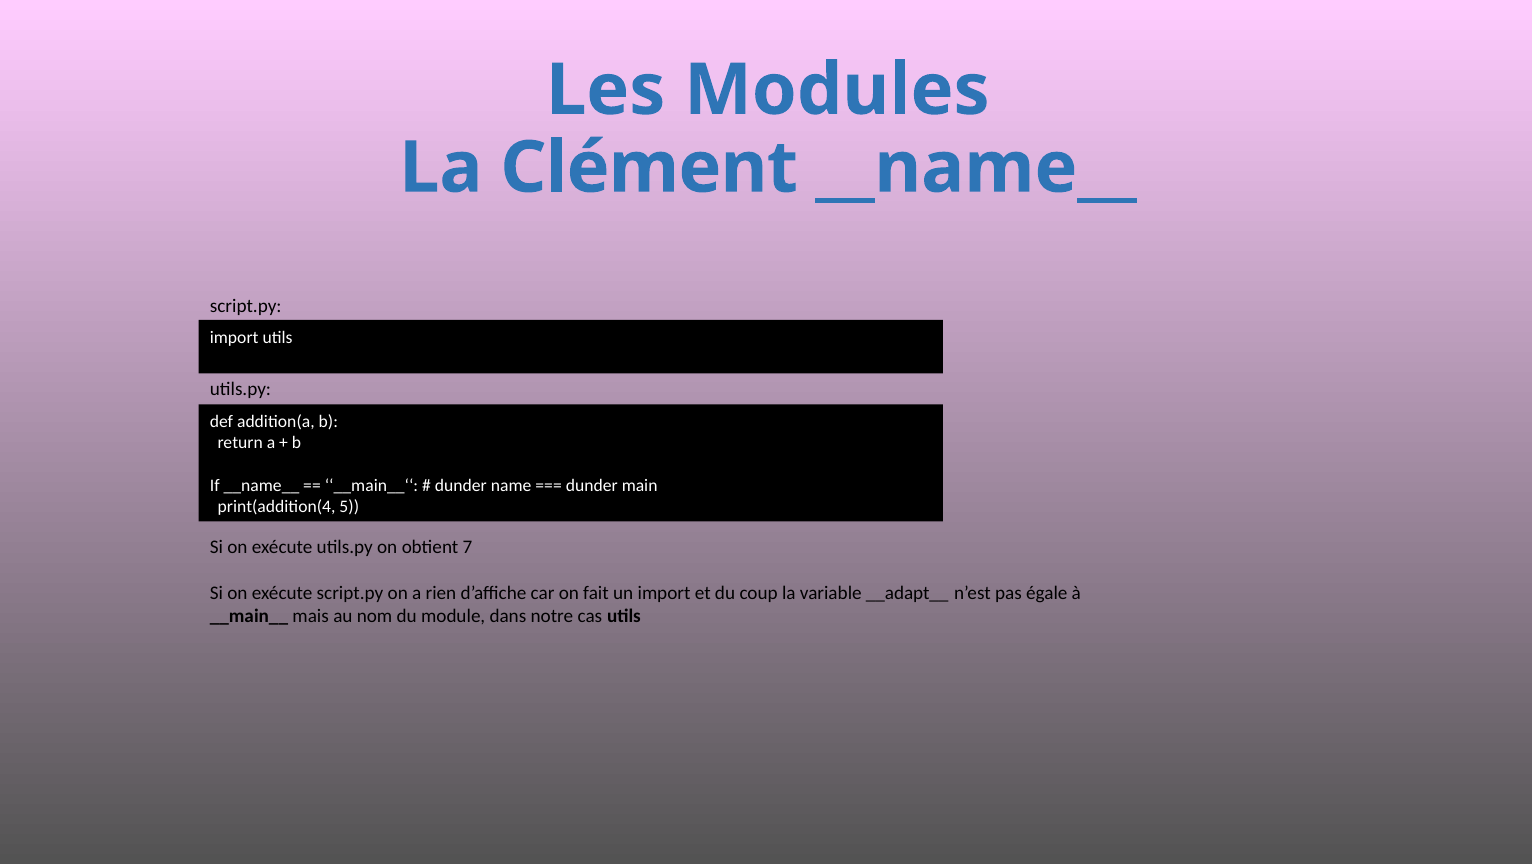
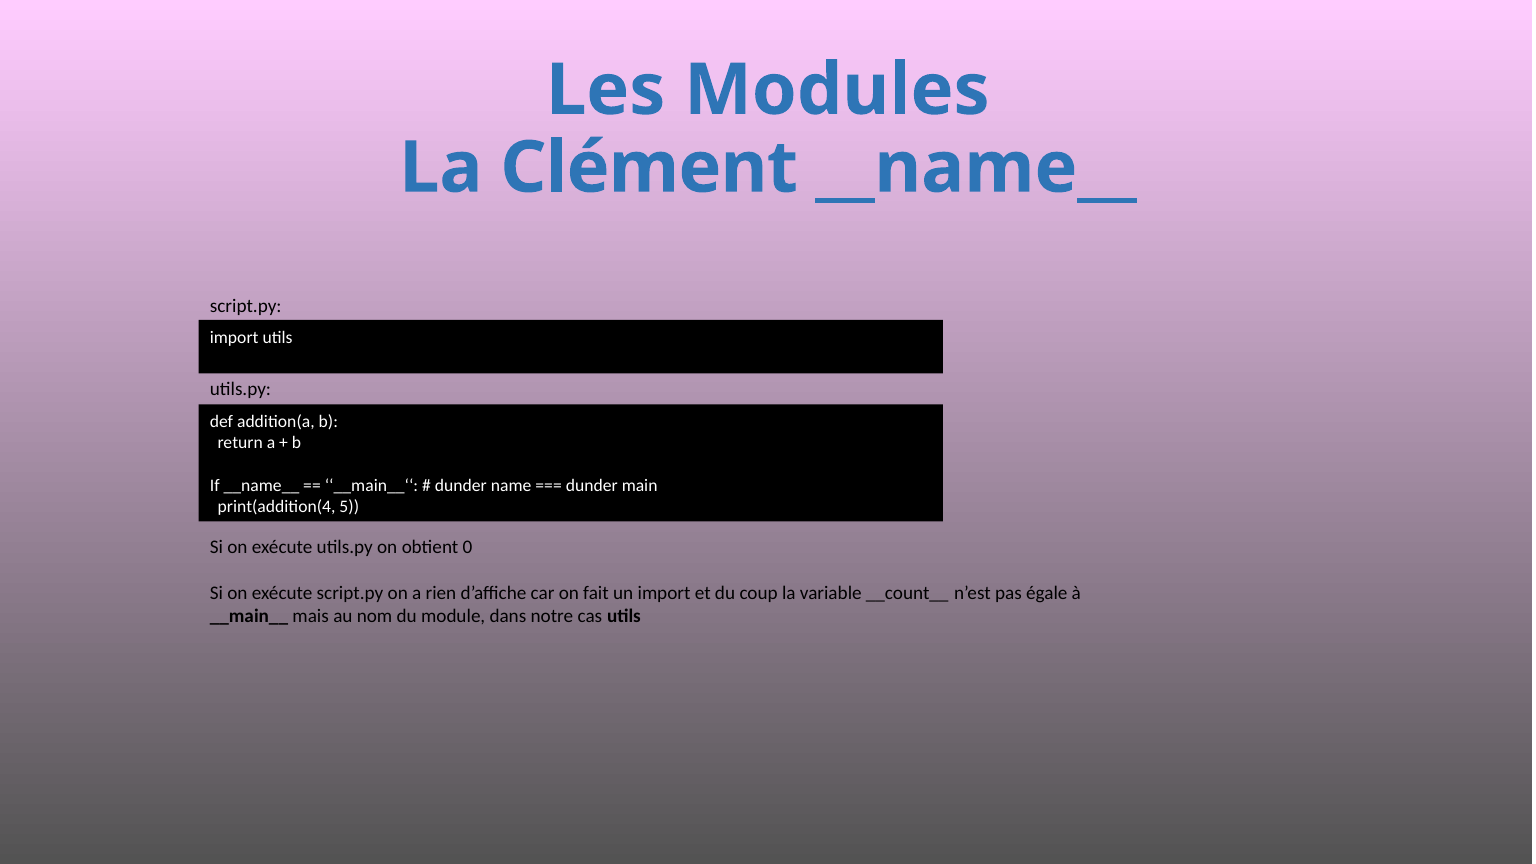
7: 7 -> 0
__adapt__: __adapt__ -> __count__
